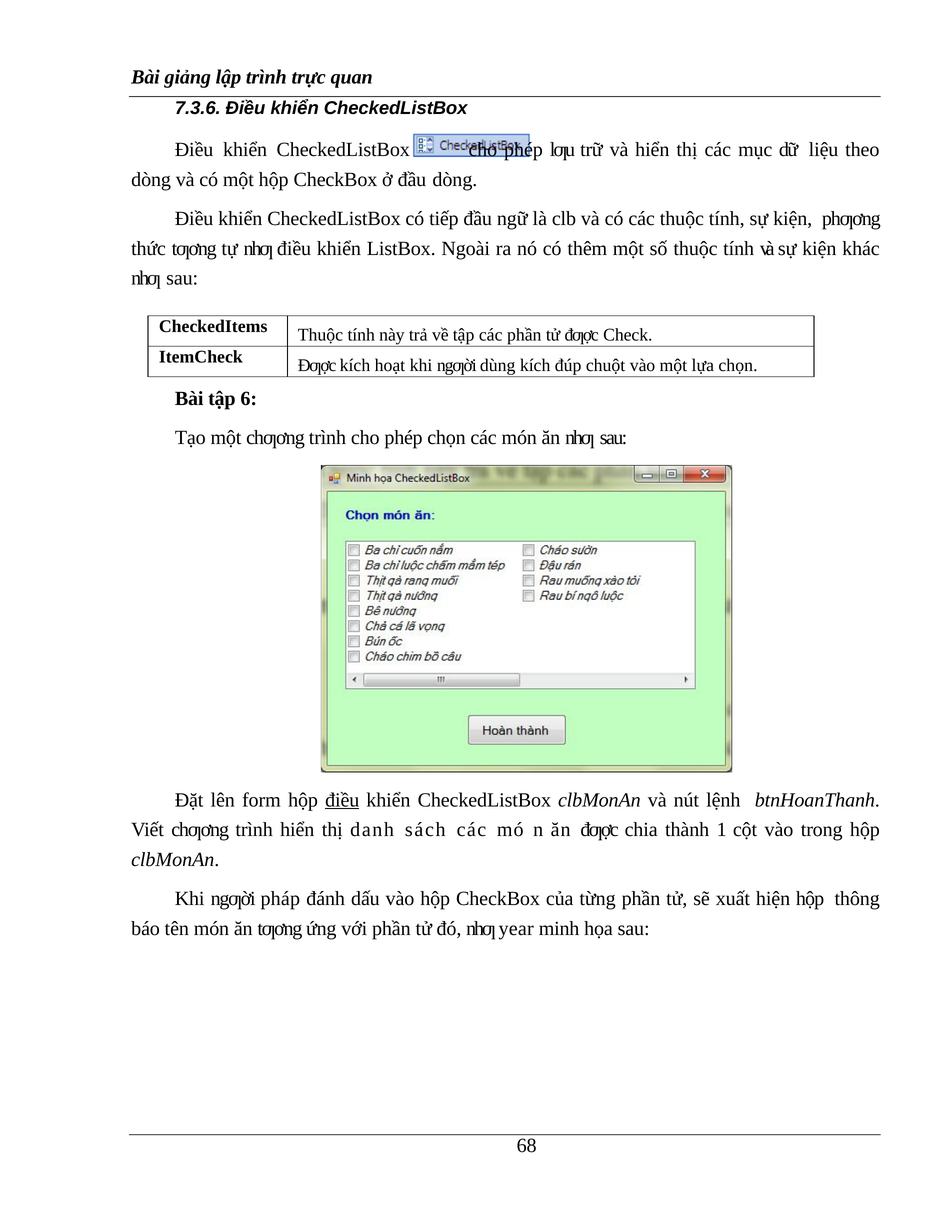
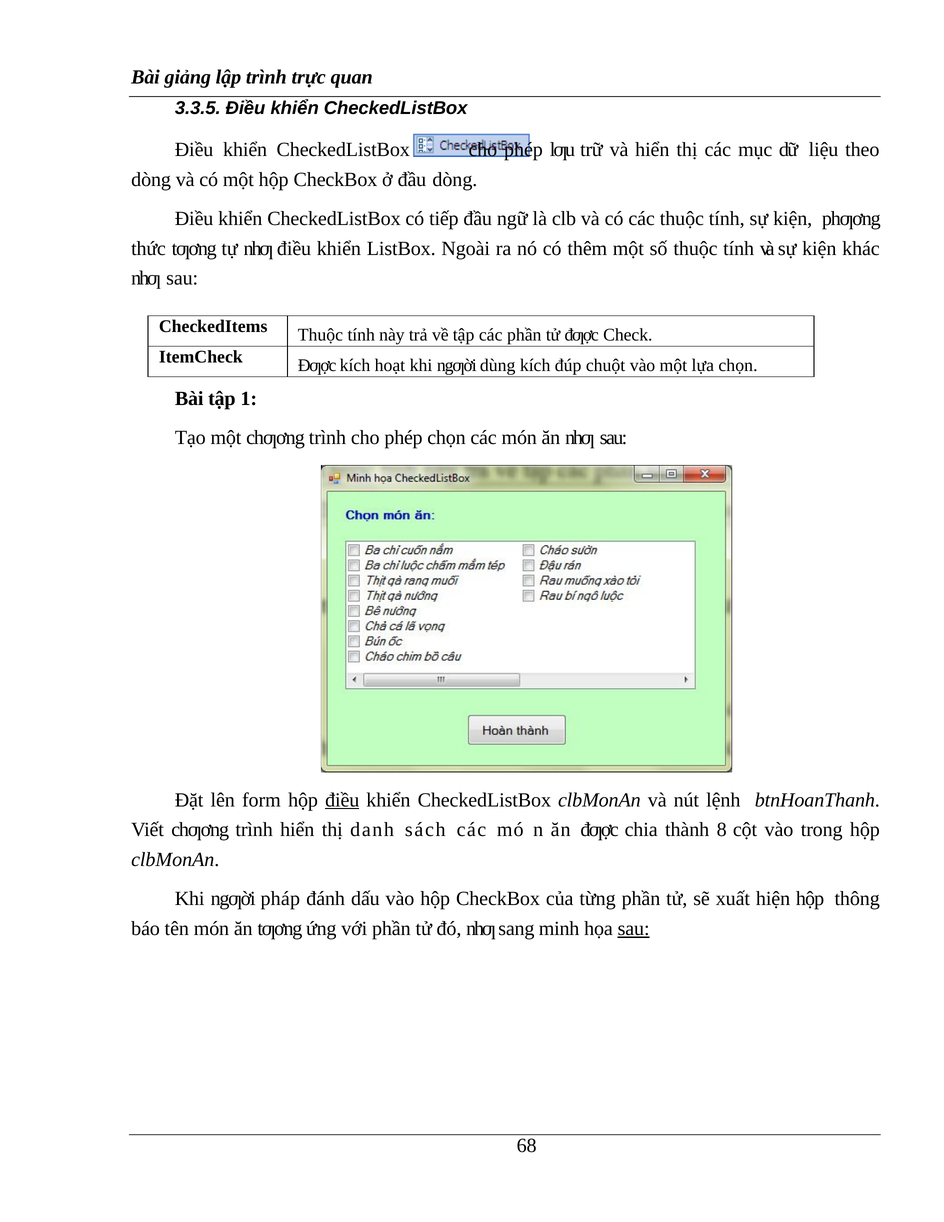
7.3.6: 7.3.6 -> 3.3.5
6: 6 -> 1
1: 1 -> 8
year: year -> sang
sau at (634, 928) underline: none -> present
